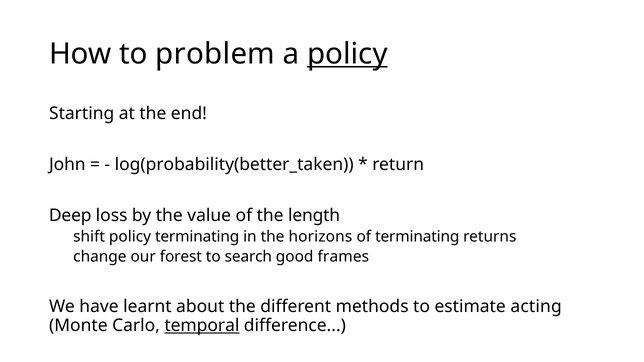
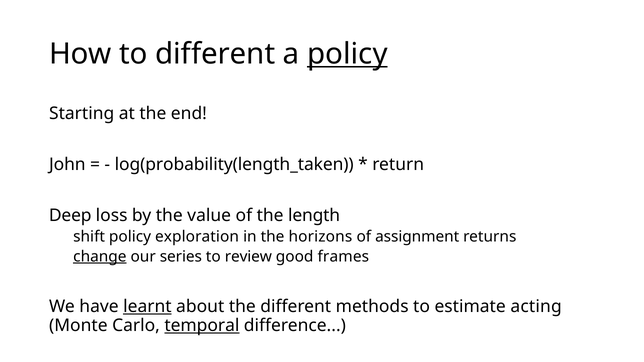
to problem: problem -> different
log(probability(better_taken: log(probability(better_taken -> log(probability(length_taken
policy terminating: terminating -> exploration
of terminating: terminating -> assignment
change underline: none -> present
forest: forest -> series
search: search -> review
learnt underline: none -> present
